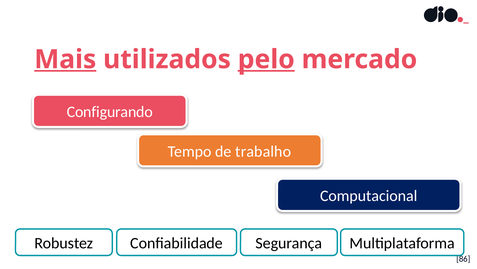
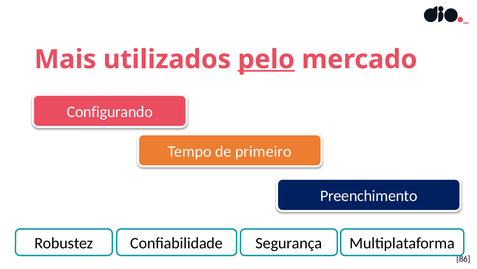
Mais underline: present -> none
trabalho: trabalho -> primeiro
Computacional: Computacional -> Preenchimento
